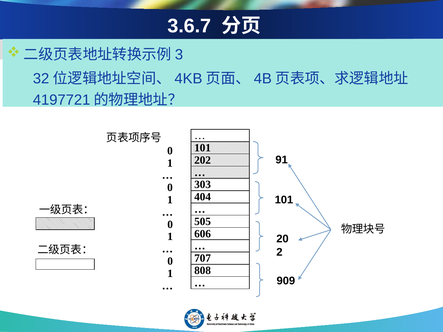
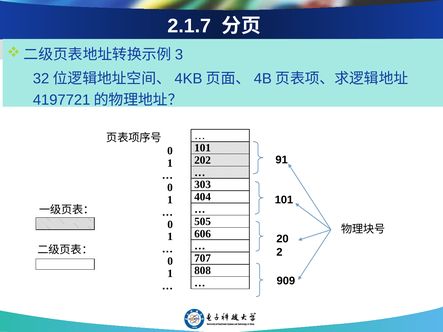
3.6.7: 3.6.7 -> 2.1.7
